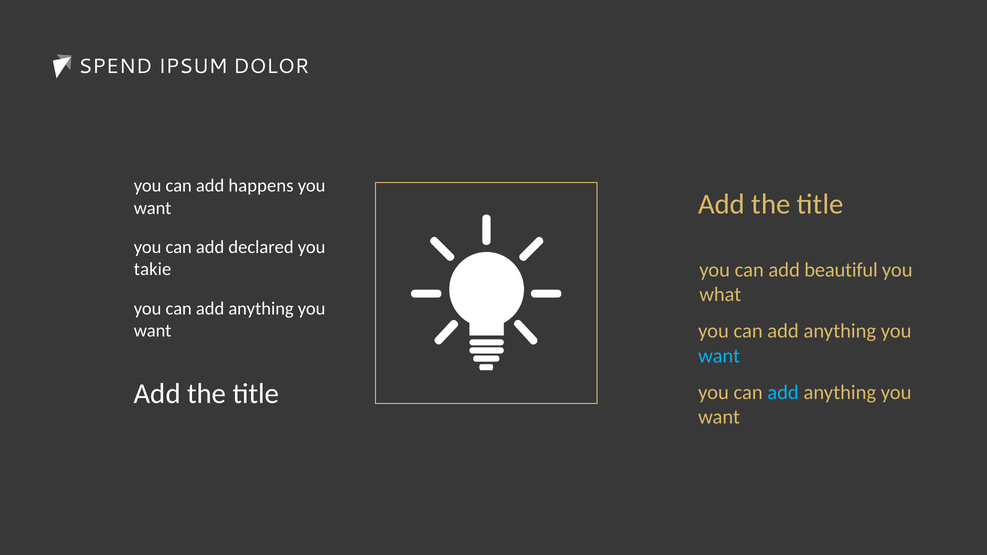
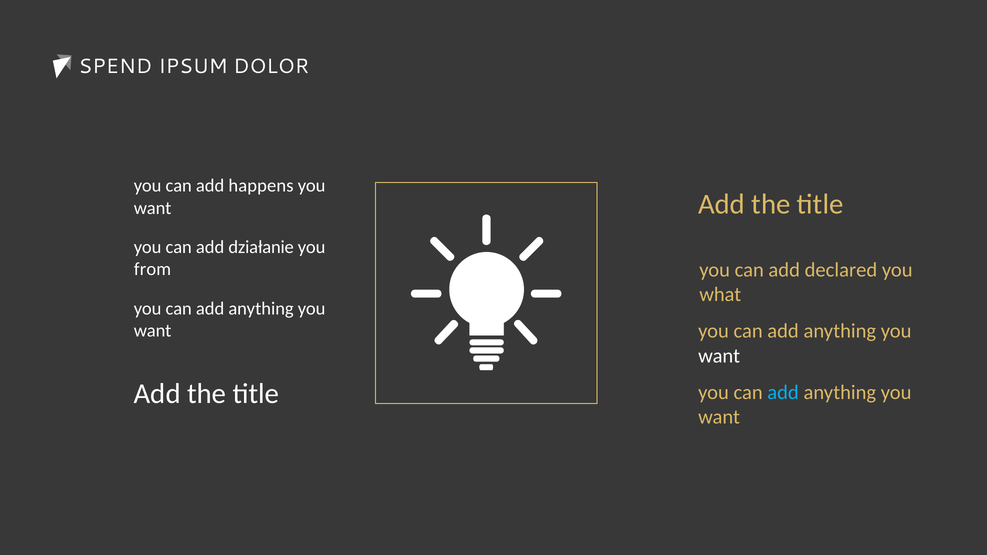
declared: declared -> działanie
beautiful: beautiful -> declared
takie: takie -> from
want at (719, 356) colour: light blue -> white
